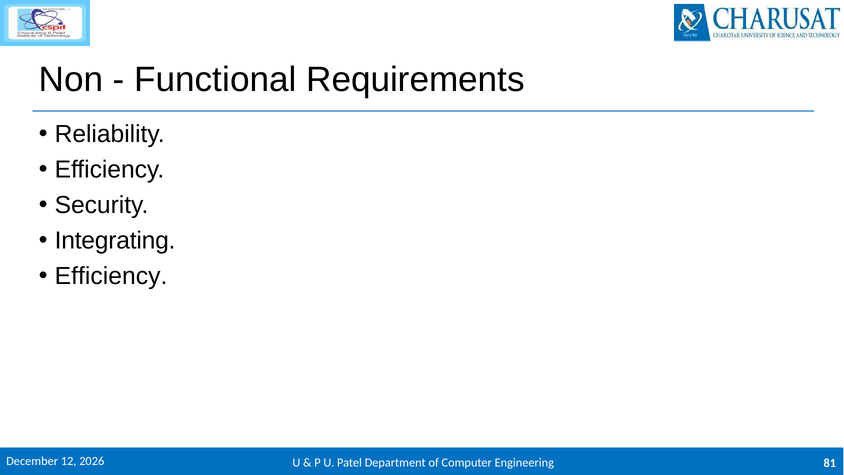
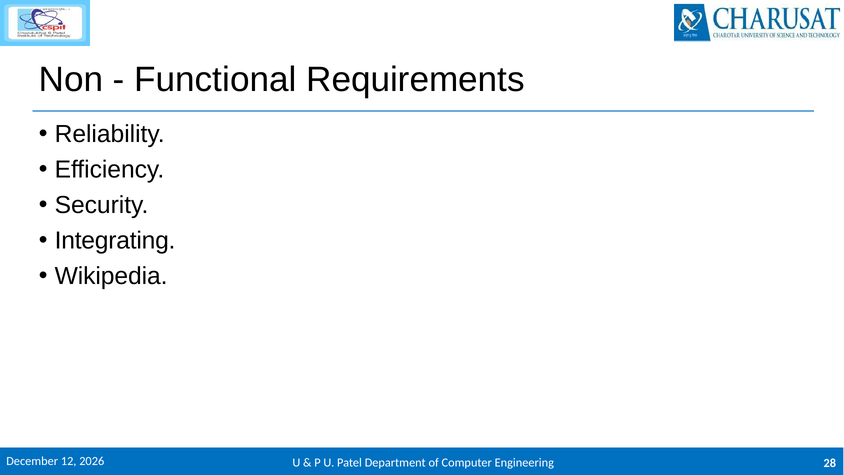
Efficiency at (111, 276): Efficiency -> Wikipedia
81: 81 -> 28
